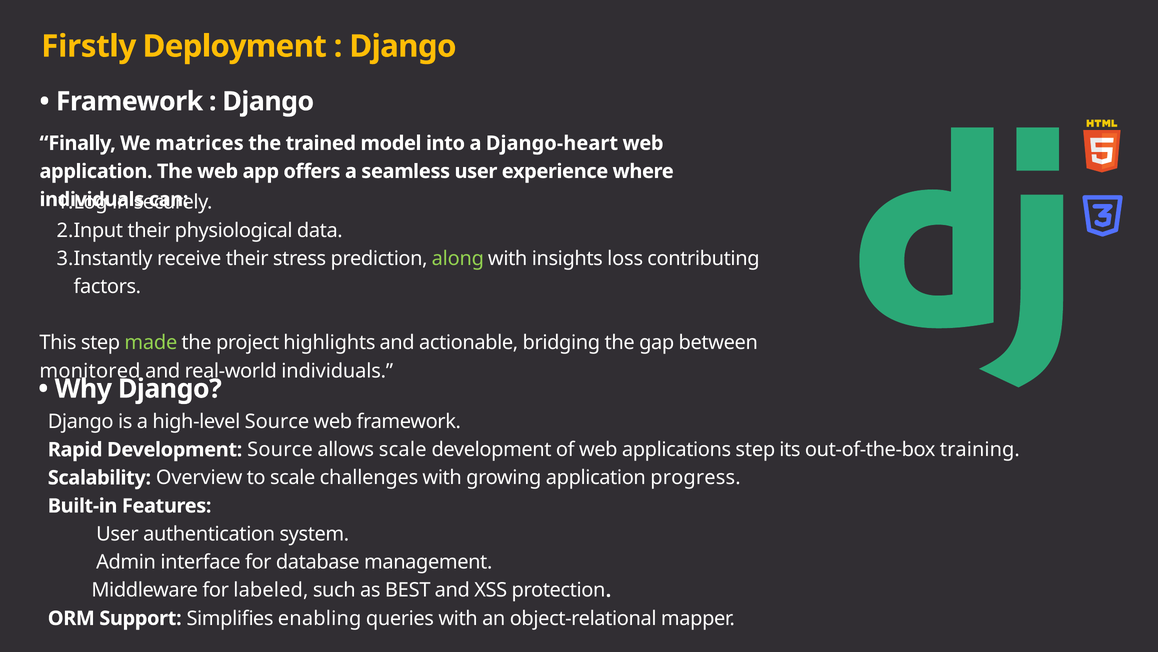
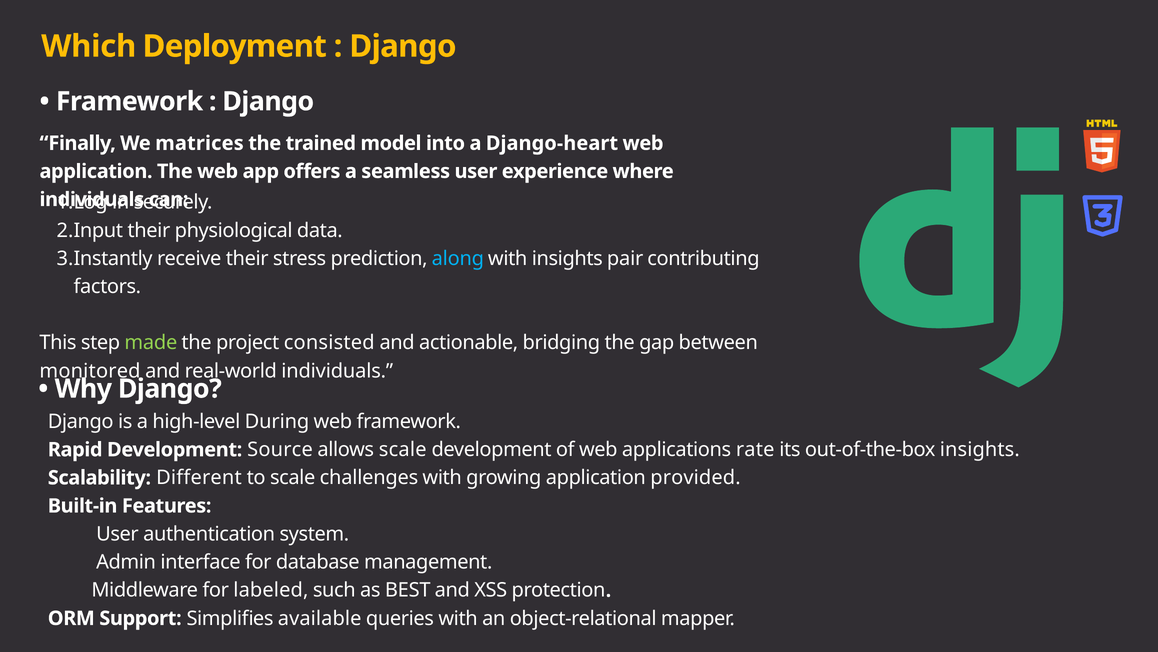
Firstly: Firstly -> Which
along colour: light green -> light blue
loss: loss -> pair
highlights: highlights -> consisted
high-level Source: Source -> During
applications step: step -> rate
out-of-the-box training: training -> insights
Overview: Overview -> Different
progress: progress -> provided
enabling: enabling -> available
